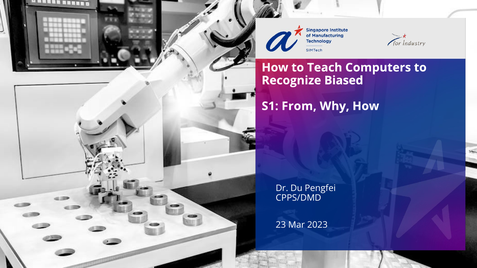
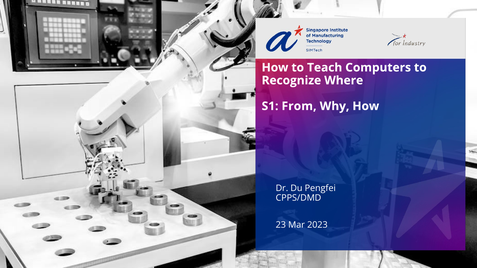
Biased: Biased -> Where
